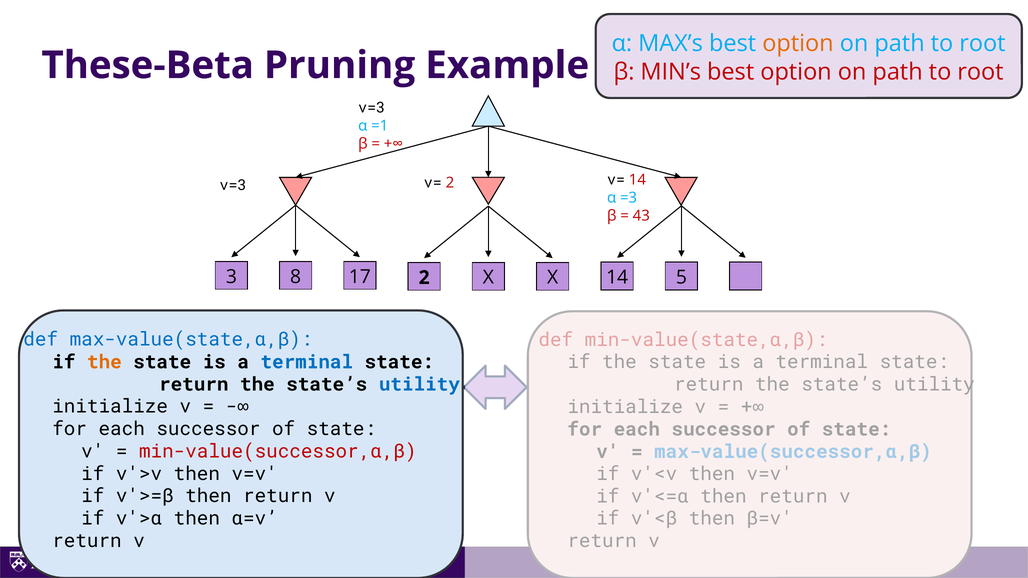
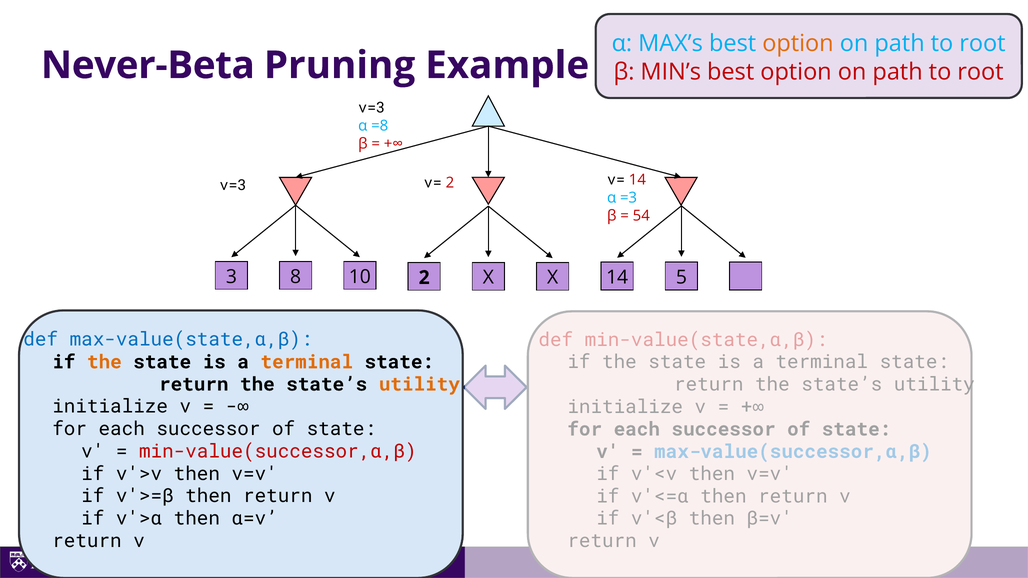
These-Beta: These-Beta -> Never-Beta
=1: =1 -> =8
43: 43 -> 54
17: 17 -> 10
terminal at (307, 362) colour: blue -> orange
utility at (419, 384) colour: blue -> orange
